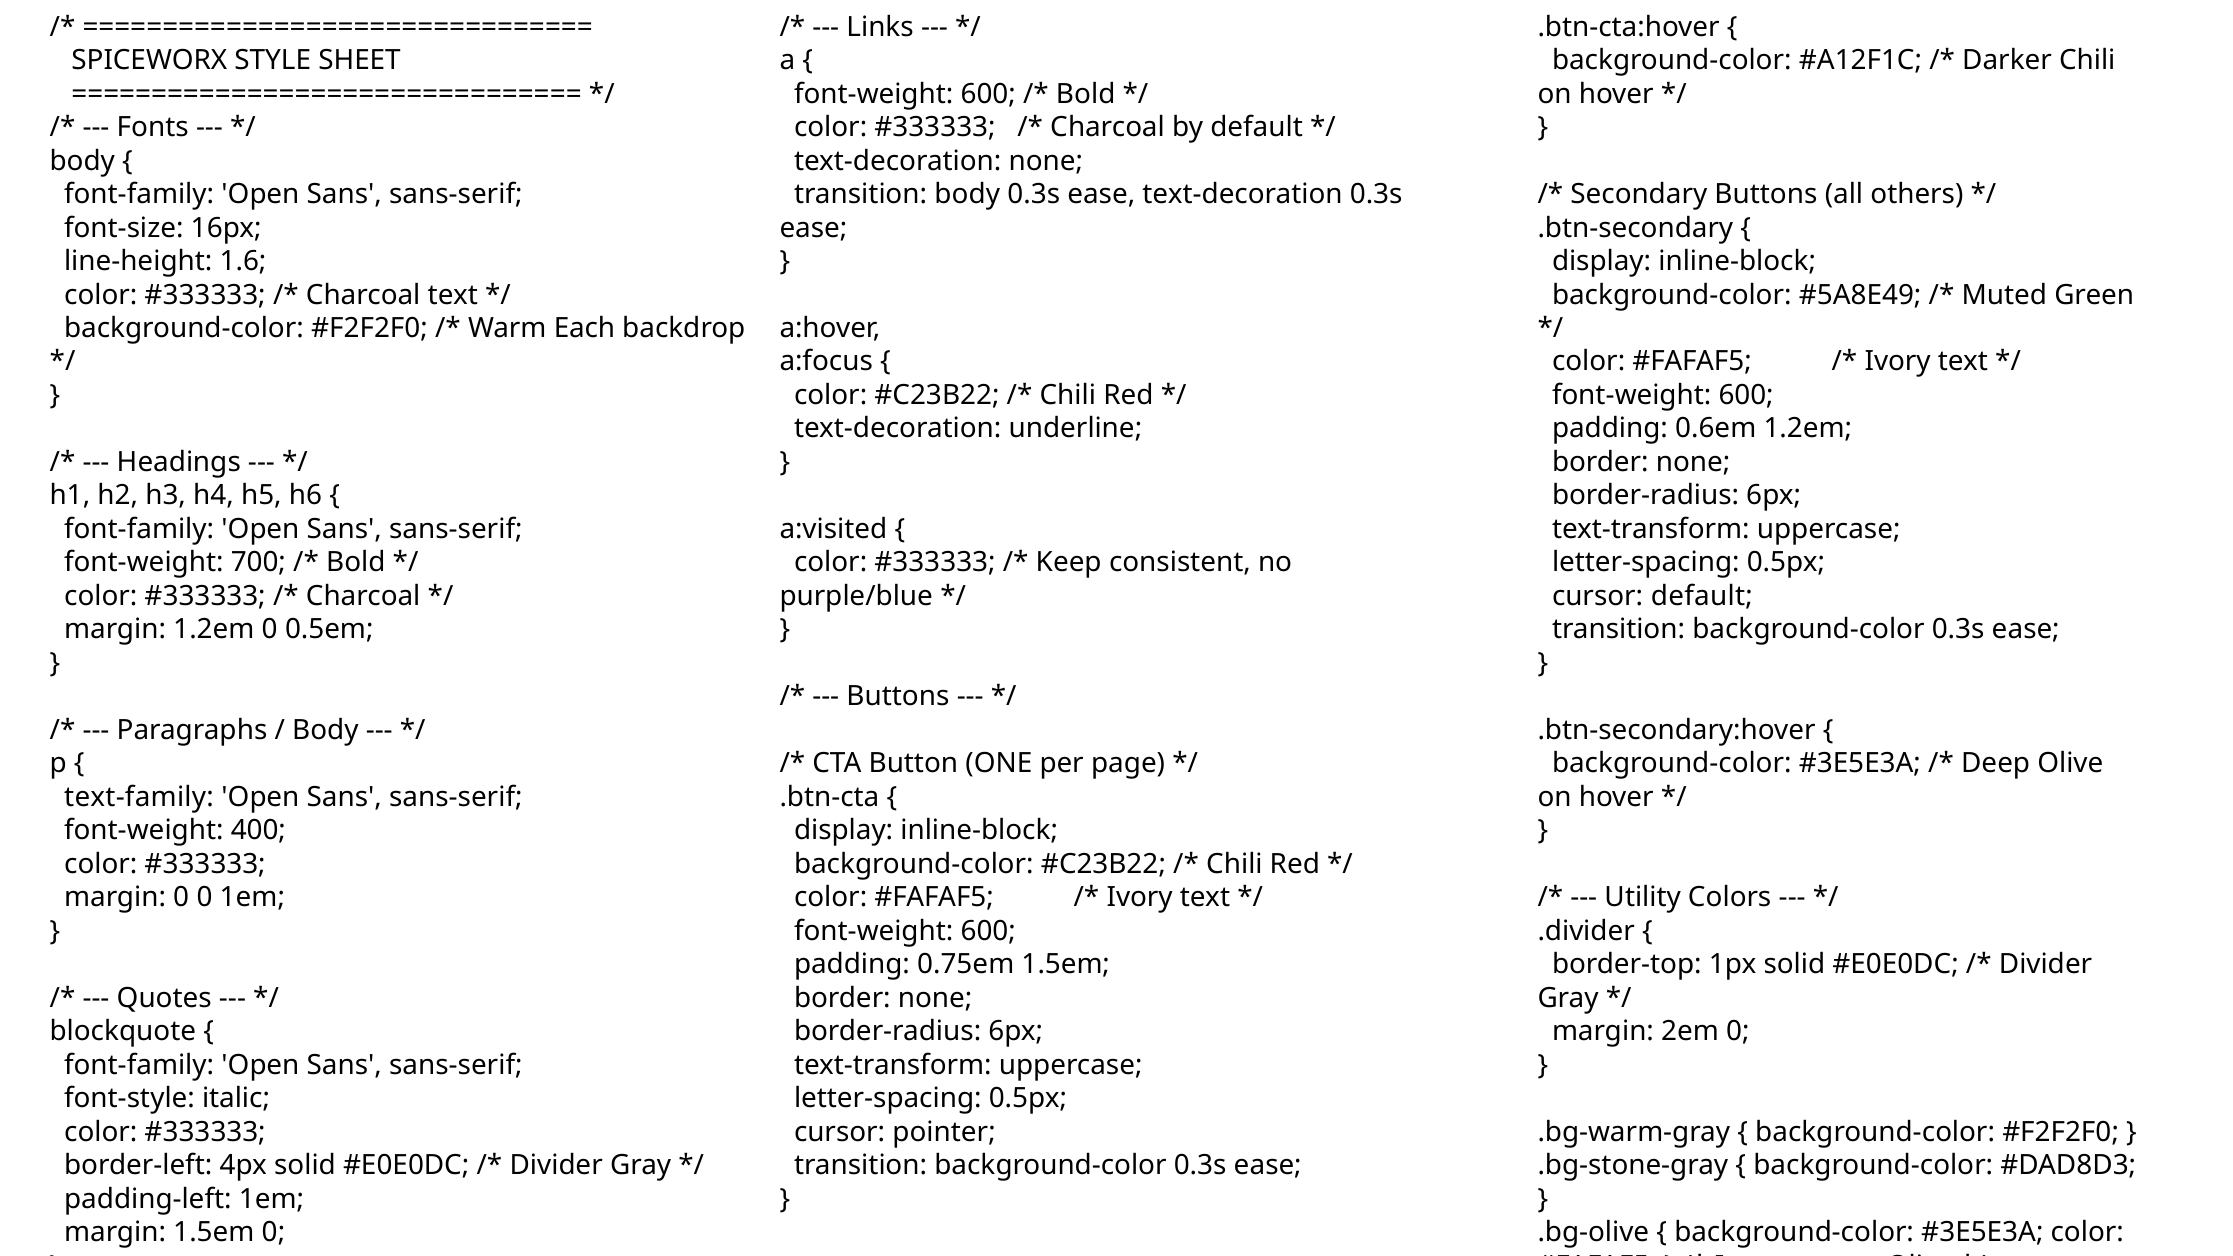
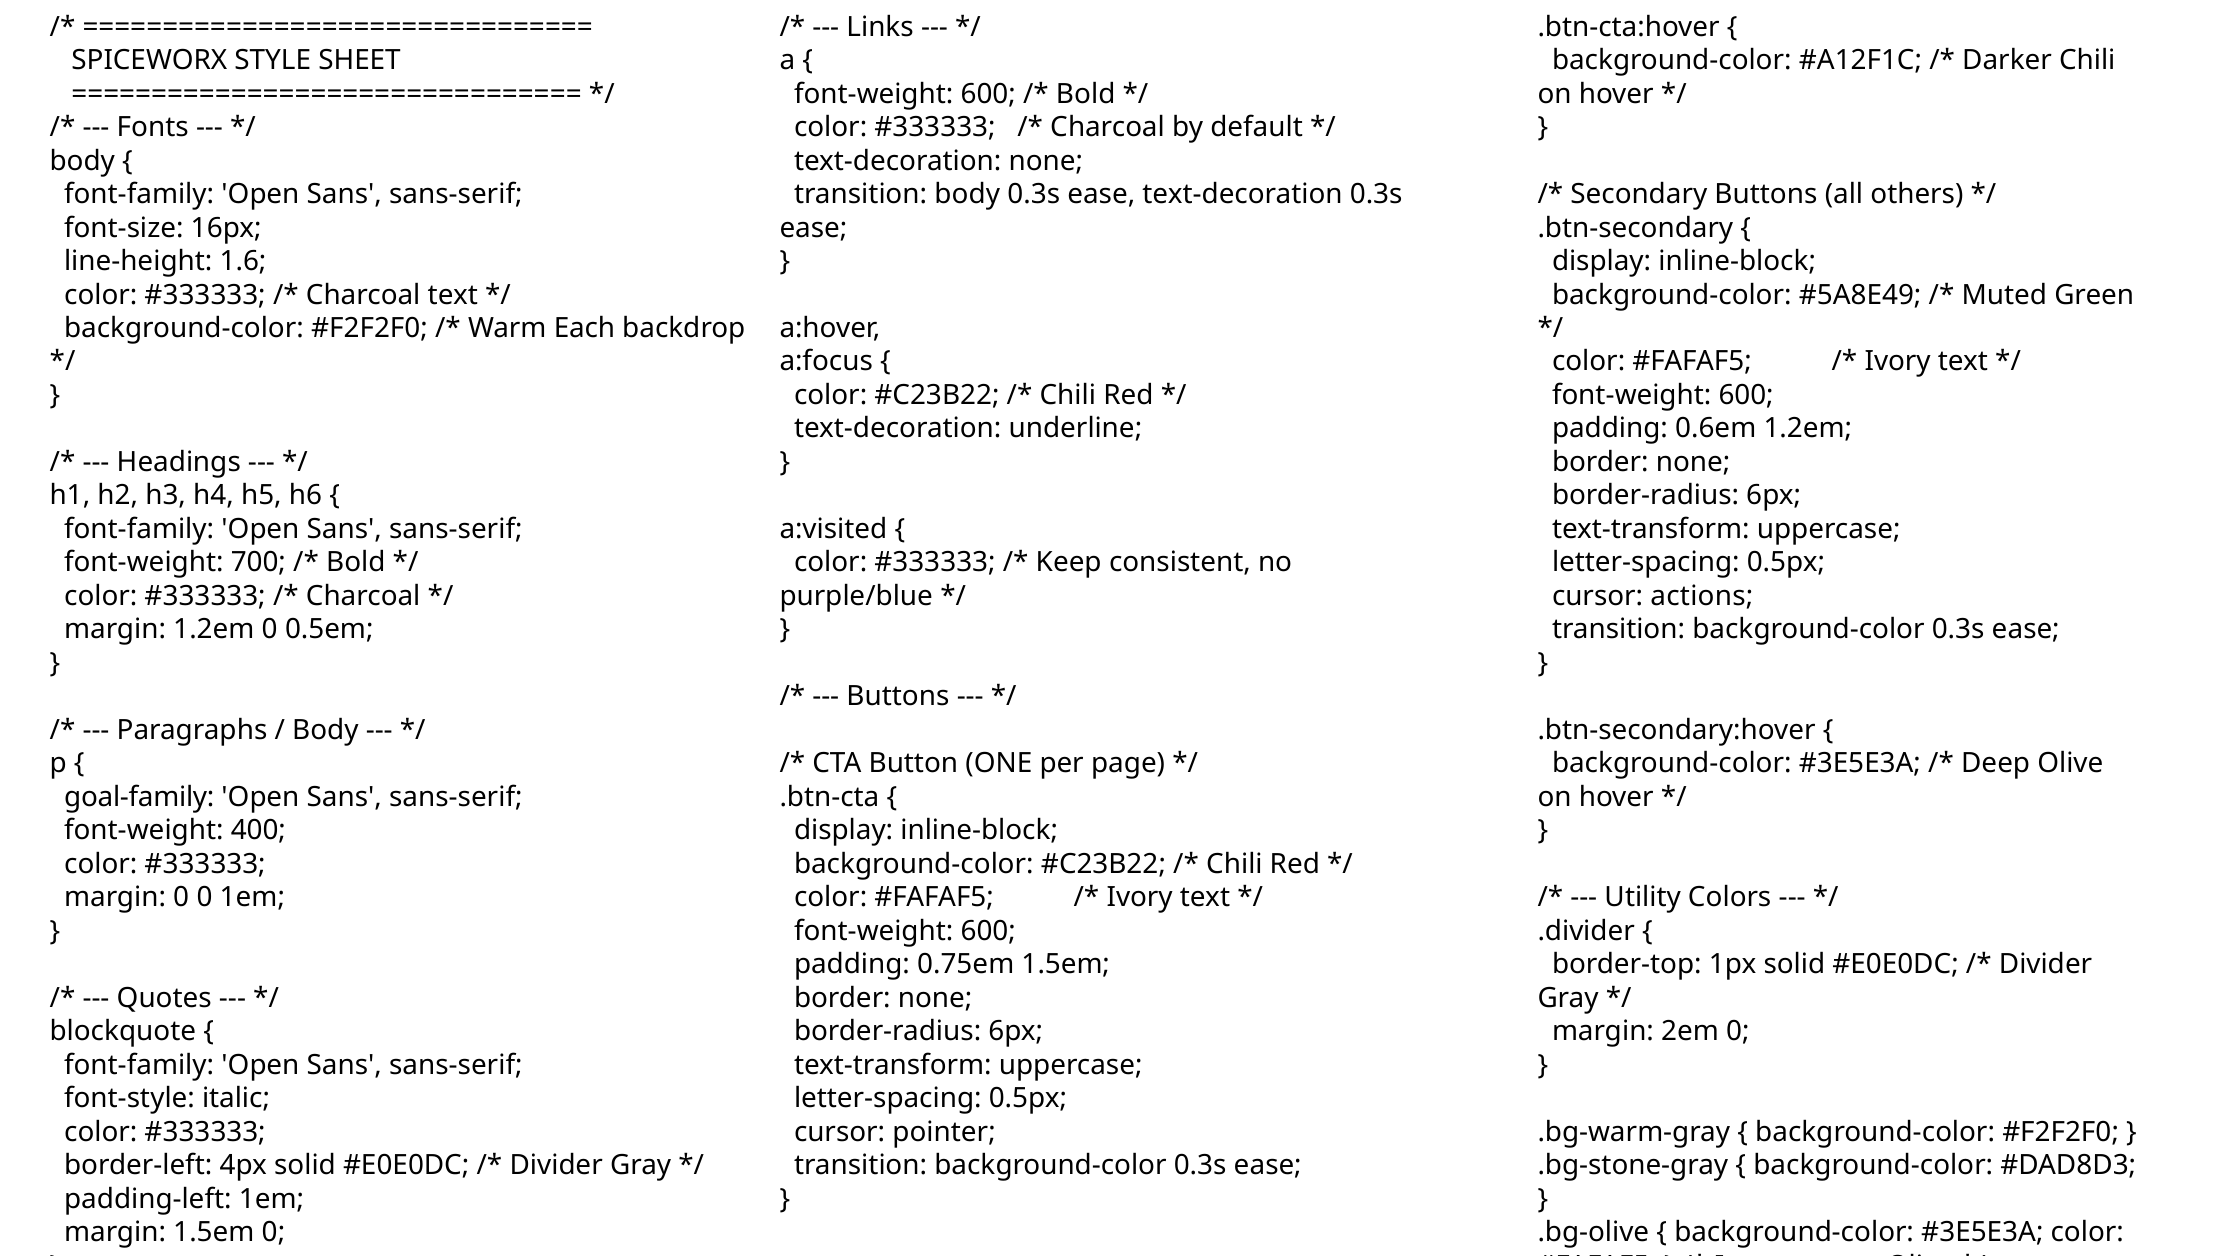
cursor default: default -> actions
text-family: text-family -> goal-family
